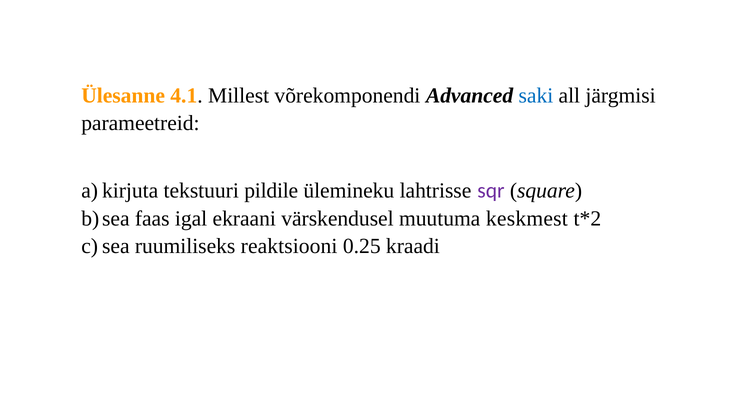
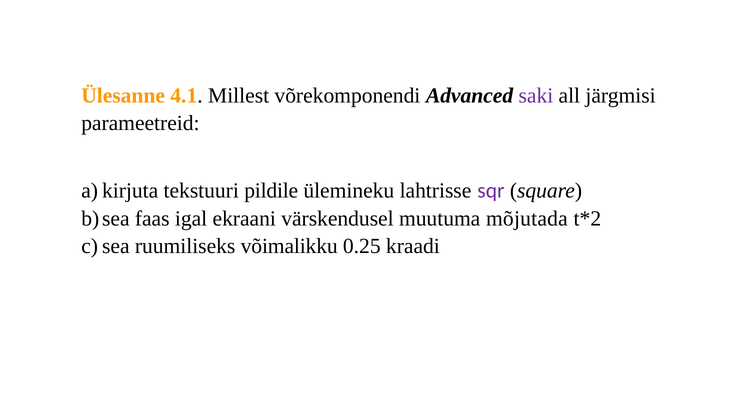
saki colour: blue -> purple
keskmest: keskmest -> mõjutada
reaktsiooni: reaktsiooni -> võimalikku
